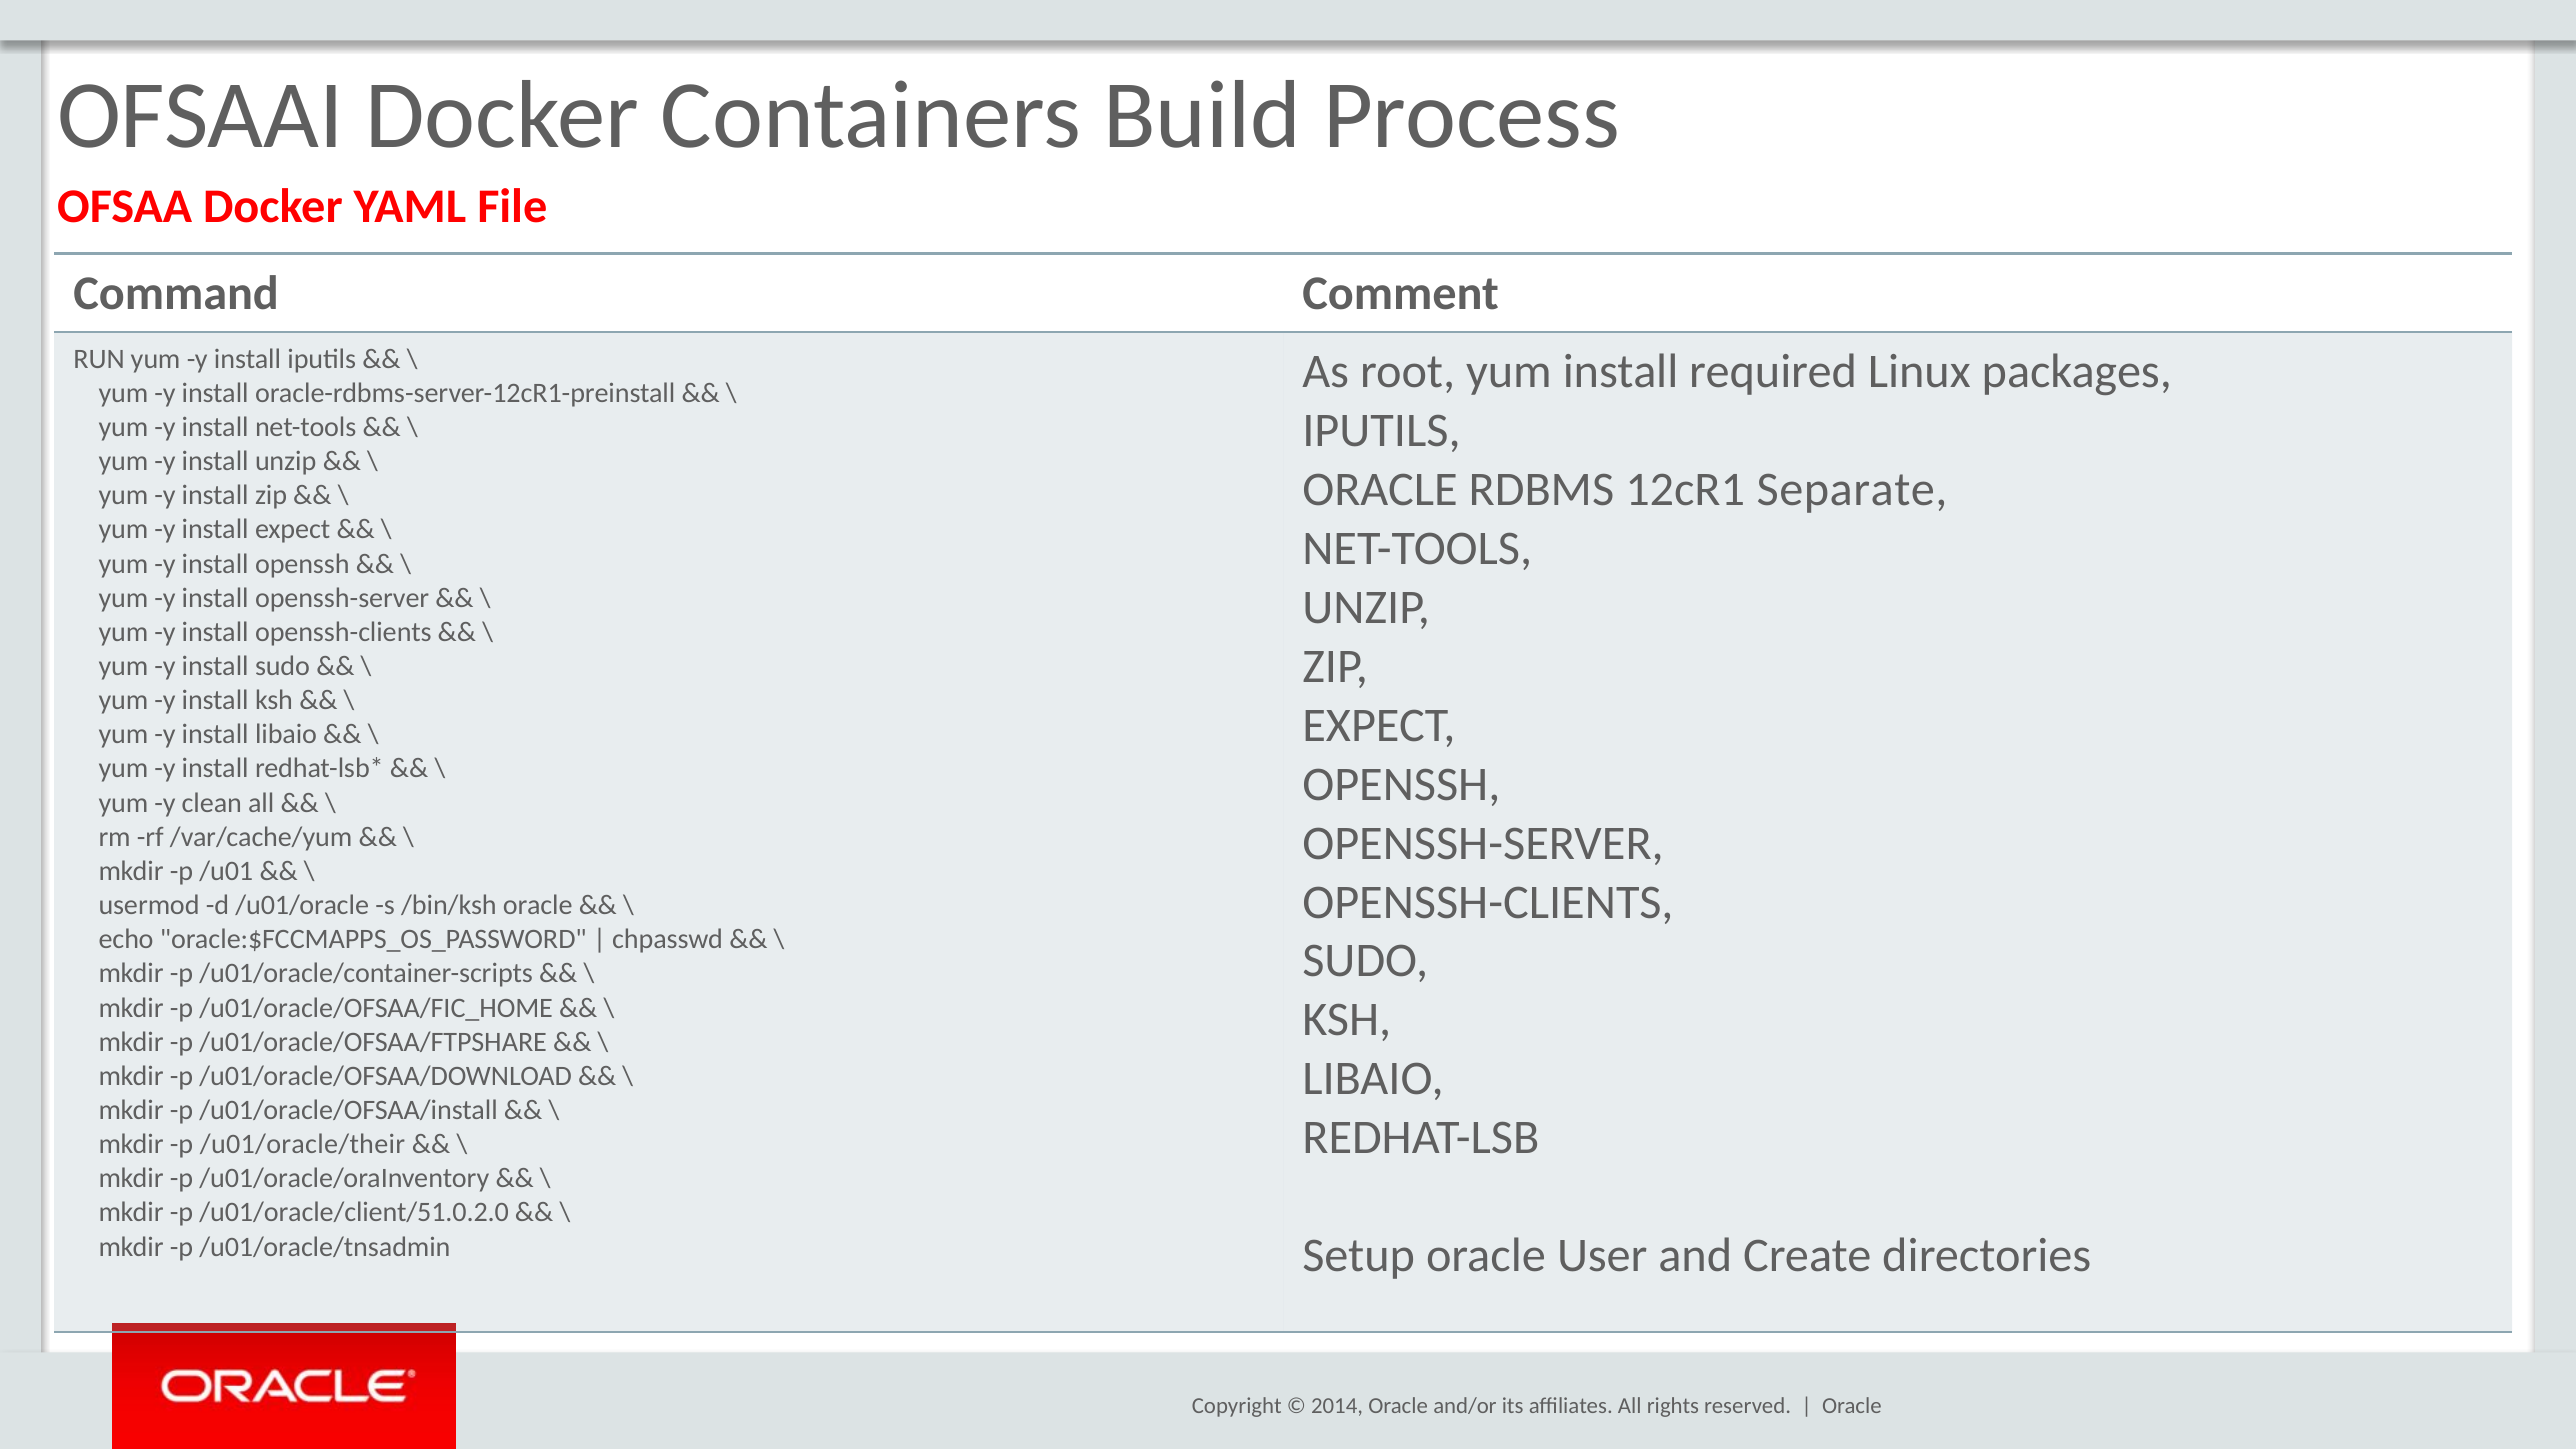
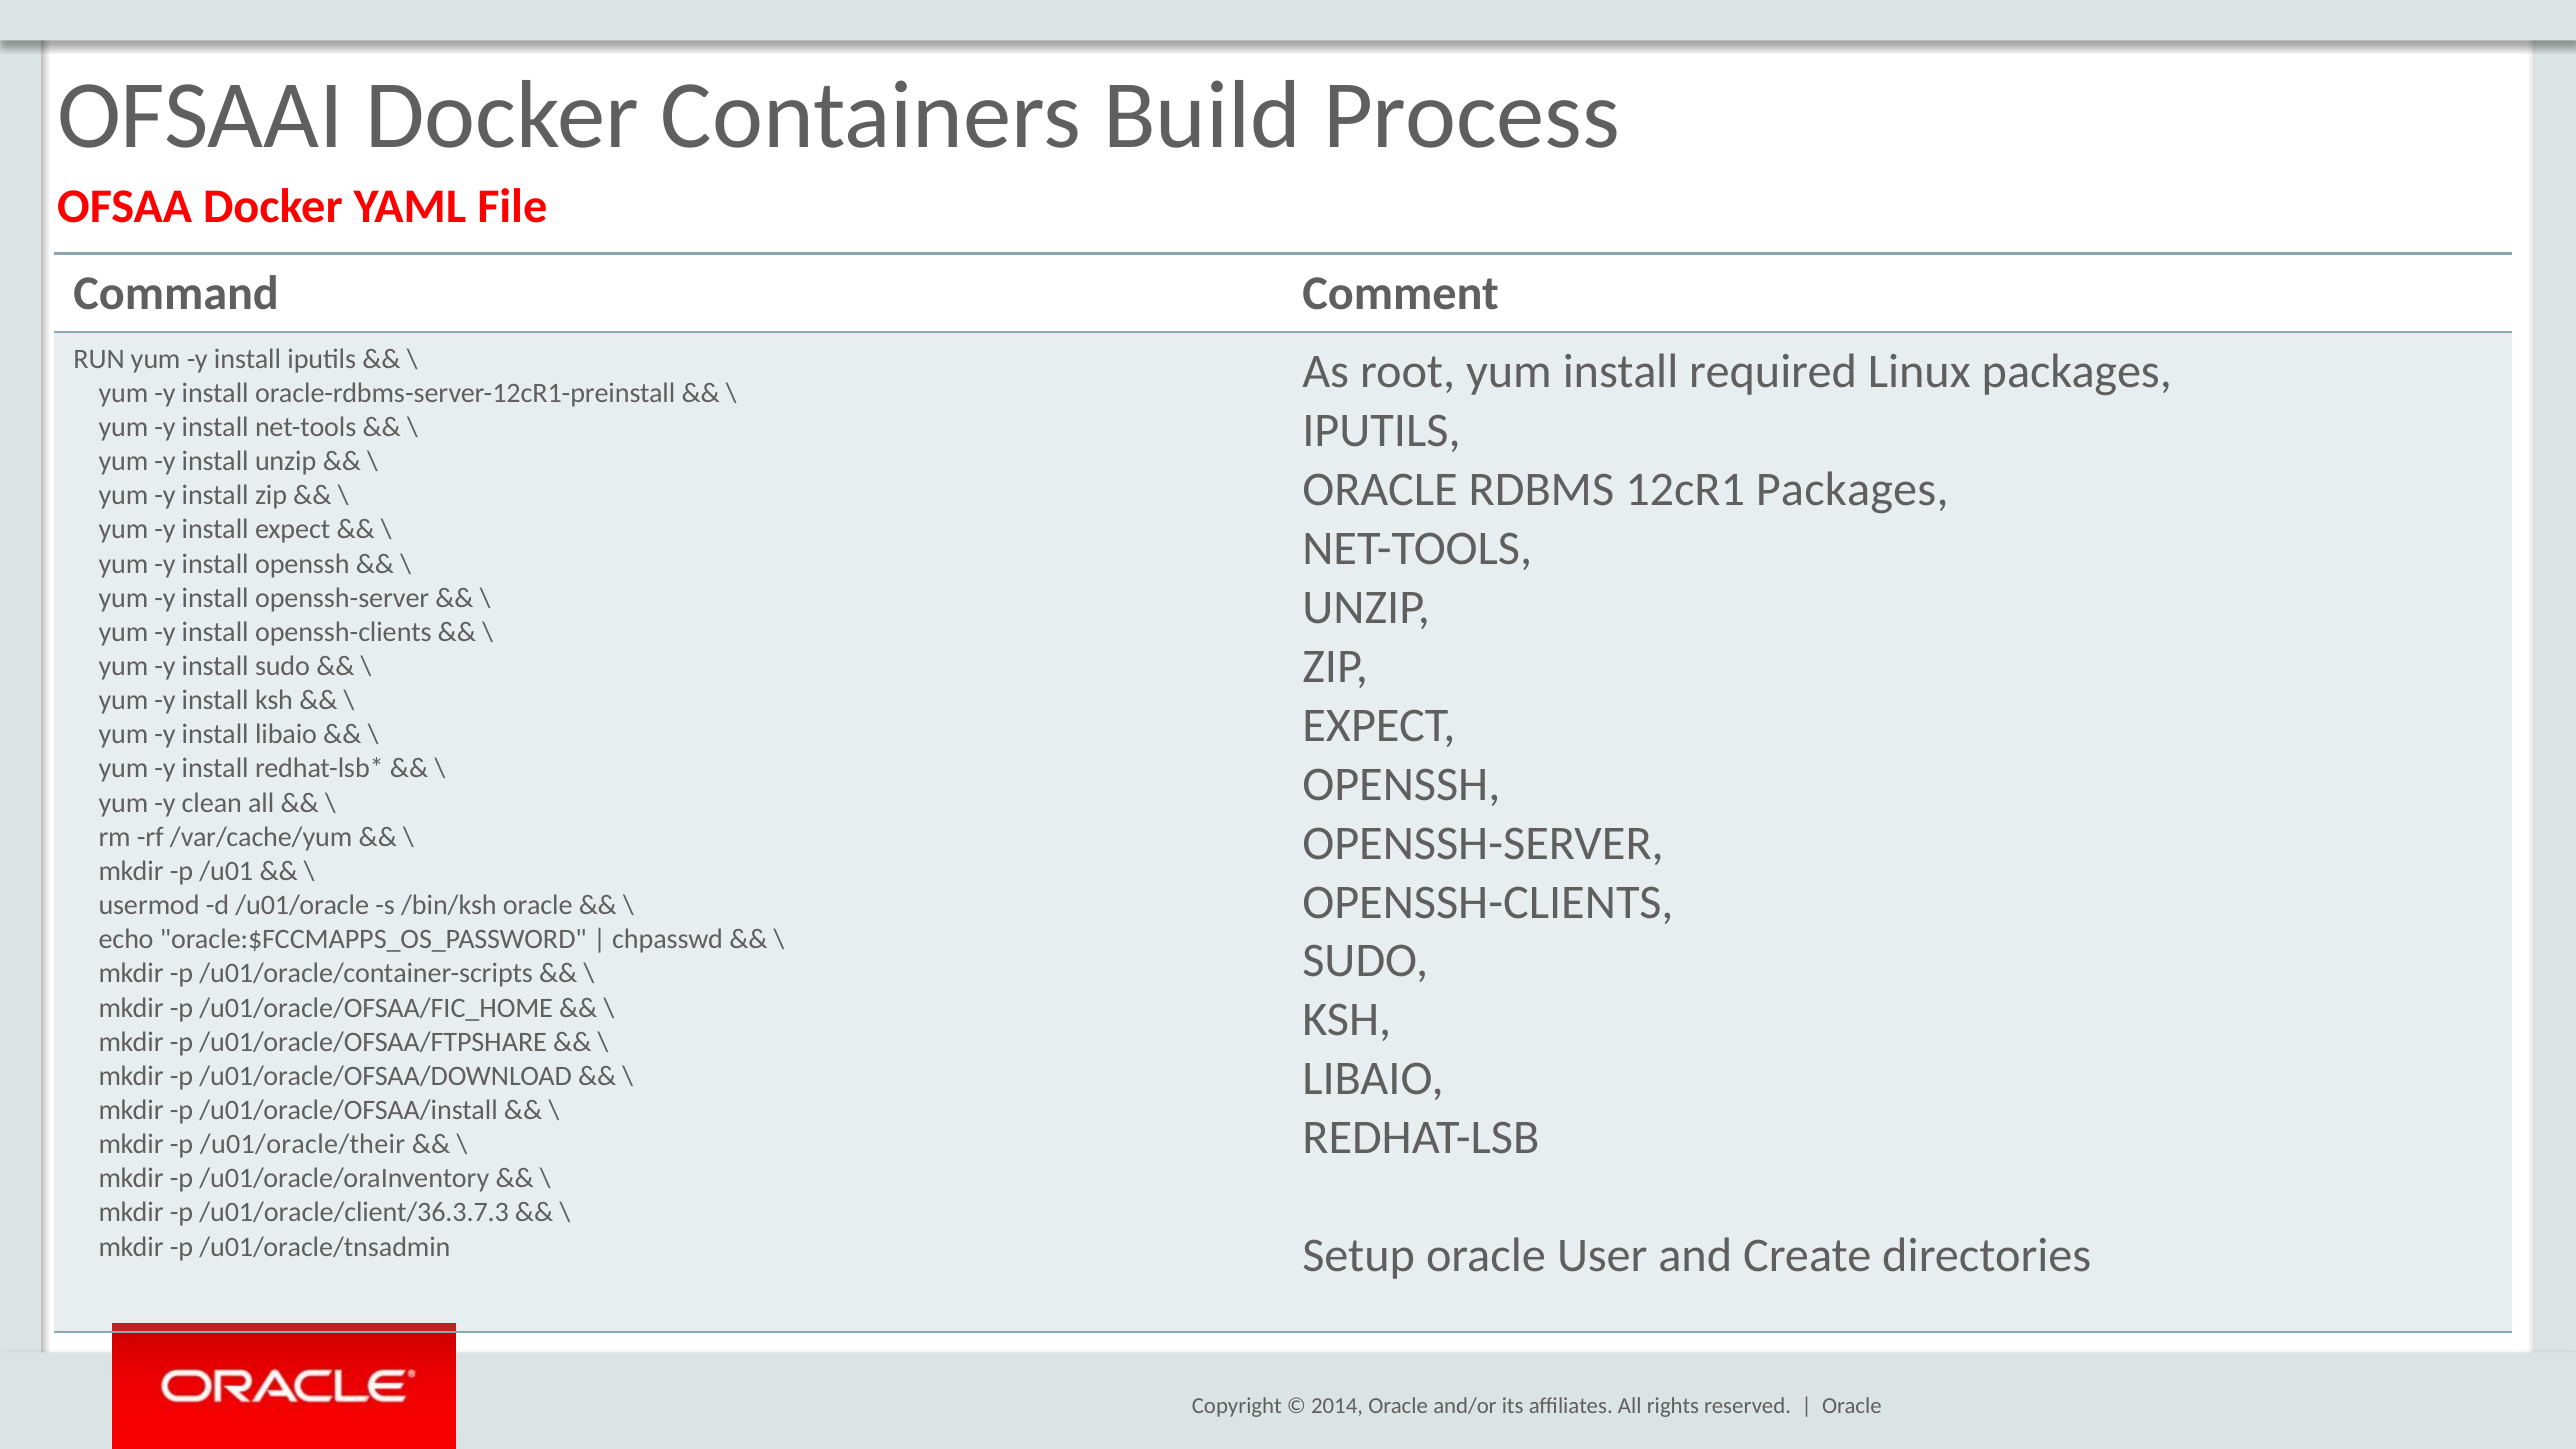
12cR1 Separate: Separate -> Packages
/u01/oracle/client/51.0.2.0: /u01/oracle/client/51.0.2.0 -> /u01/oracle/client/36.3.7.3
